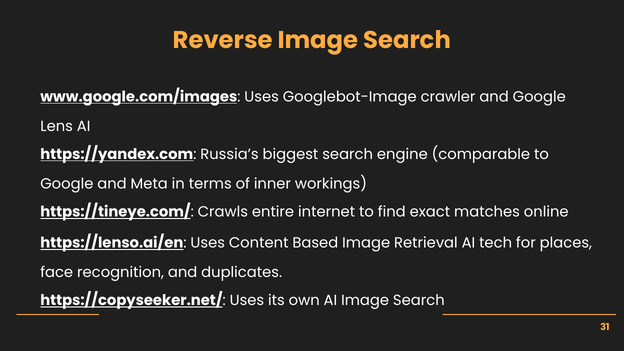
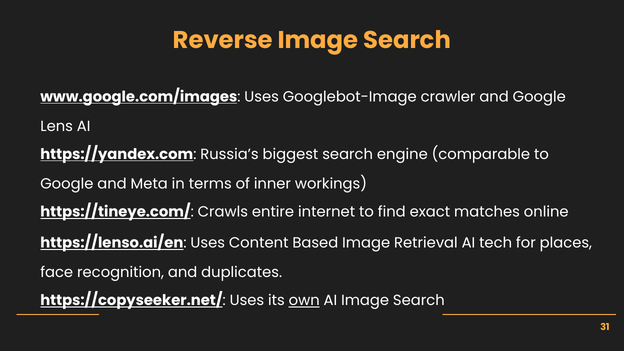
own underline: none -> present
